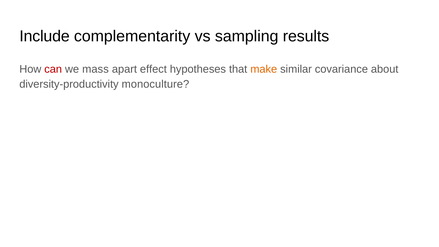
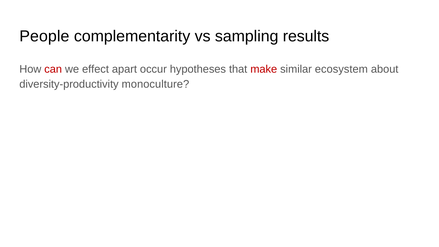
Include: Include -> People
mass: mass -> effect
effect: effect -> occur
make colour: orange -> red
covariance: covariance -> ecosystem
